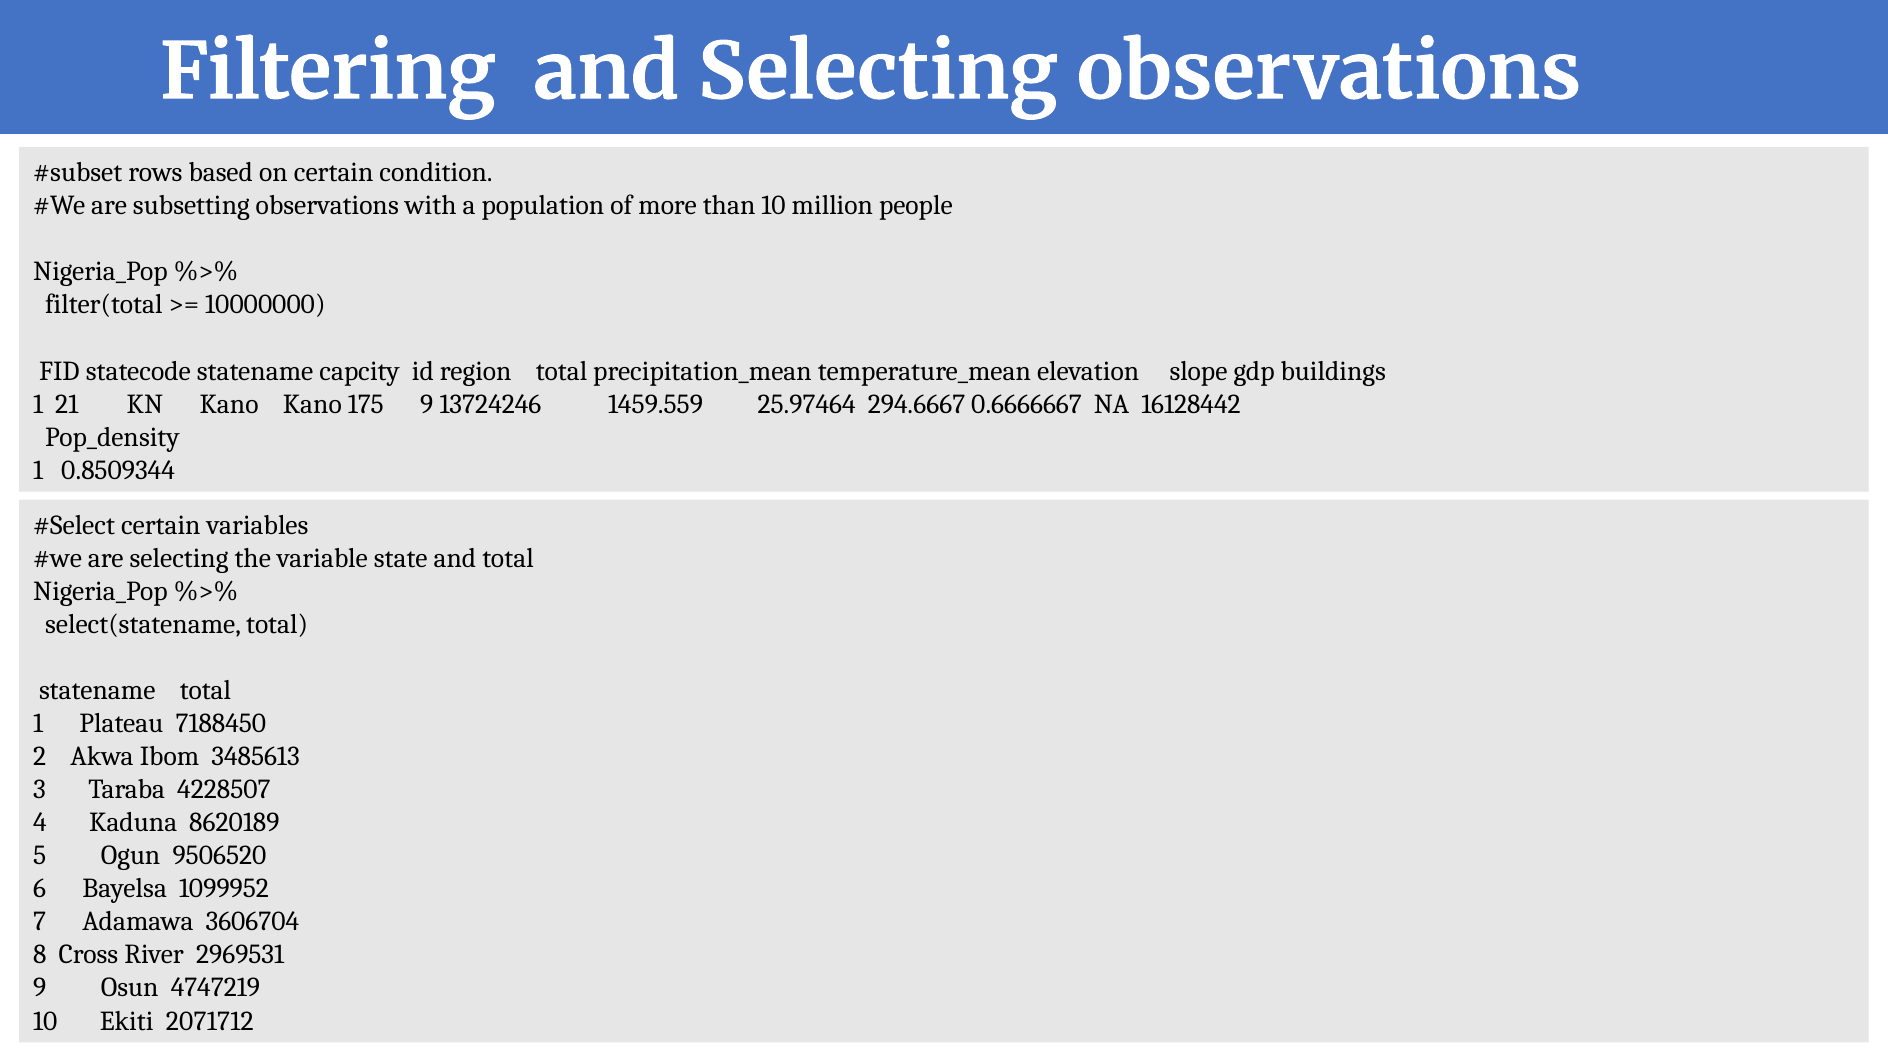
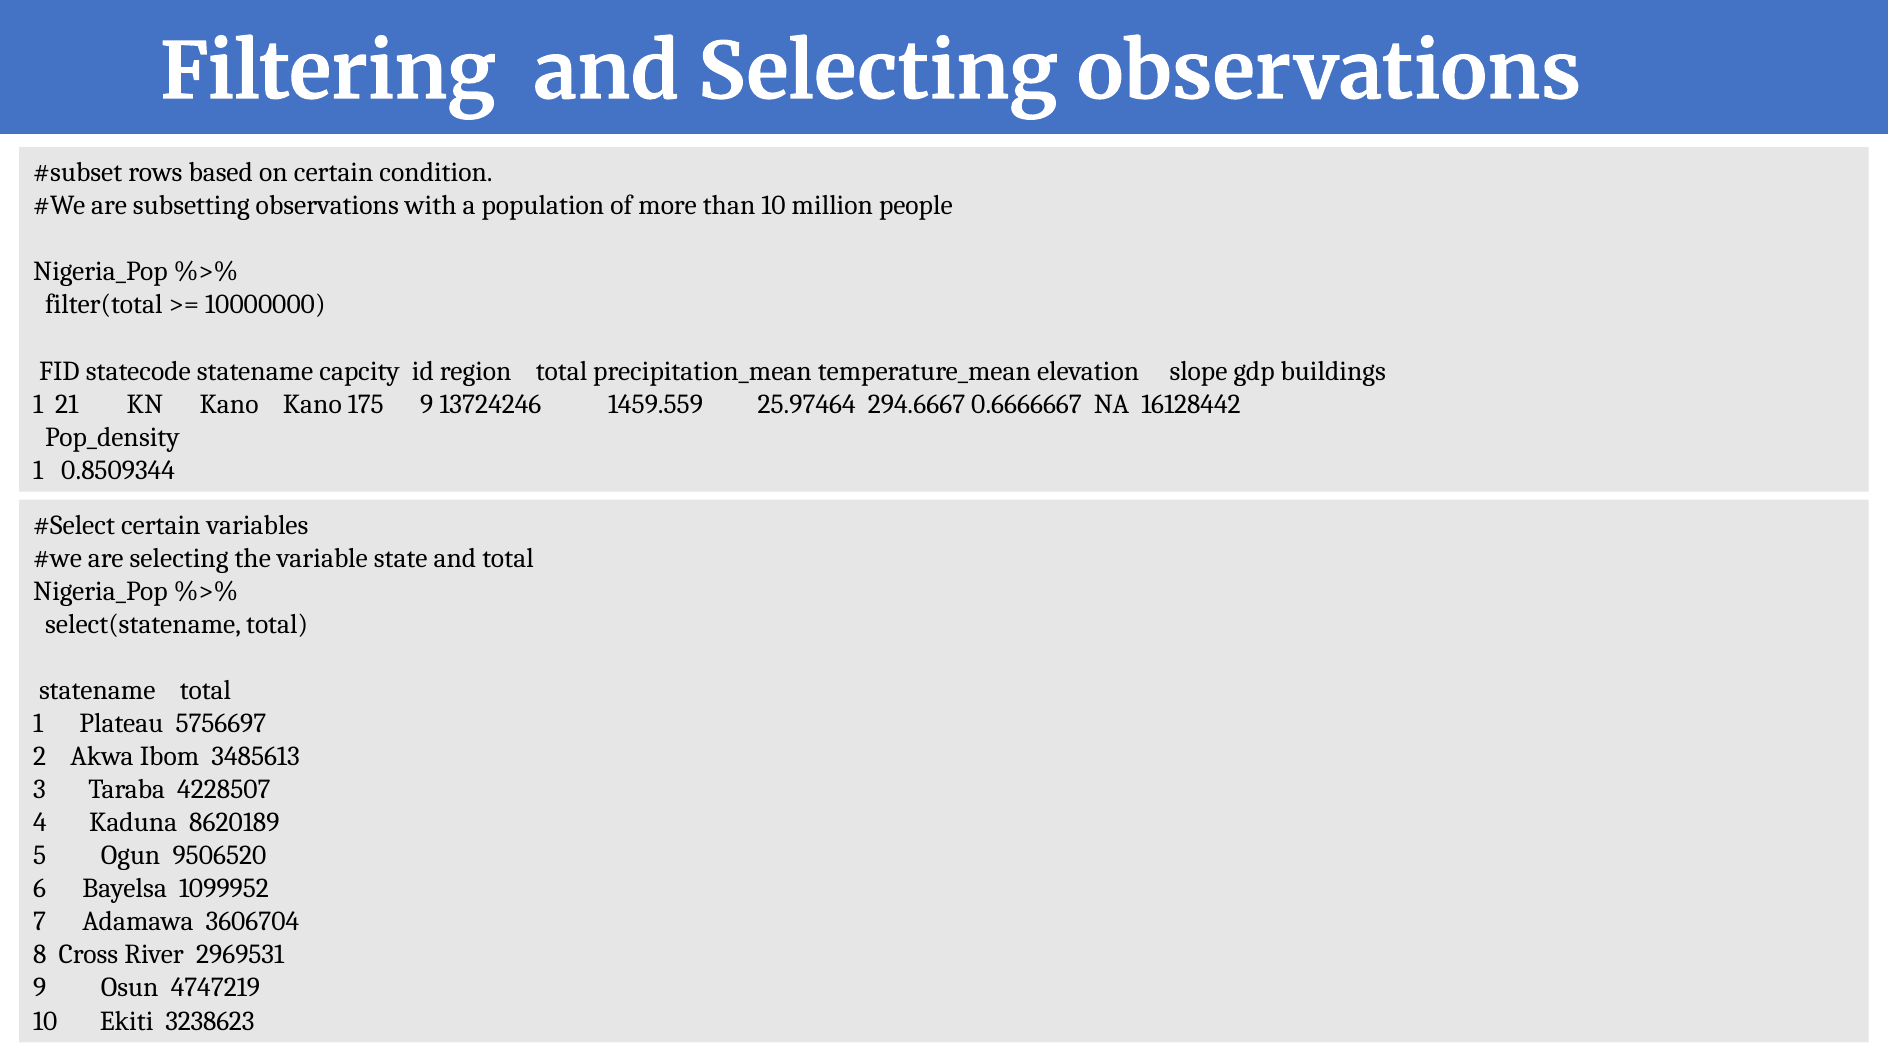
7188450: 7188450 -> 5756697
2071712: 2071712 -> 3238623
